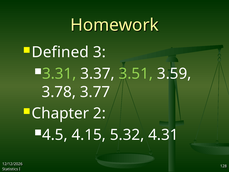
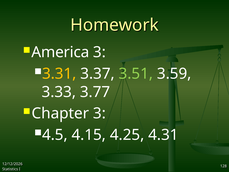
Defined: Defined -> America
3.31 colour: light green -> yellow
3.78: 3.78 -> 3.33
Chapter 2: 2 -> 3
5.32: 5.32 -> 4.25
